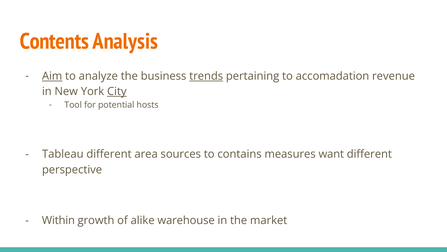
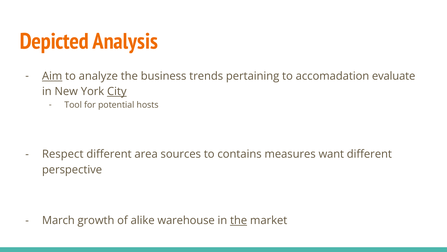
Contents: Contents -> Depicted
trends underline: present -> none
revenue: revenue -> evaluate
Tableau: Tableau -> Respect
Within: Within -> March
the at (239, 220) underline: none -> present
